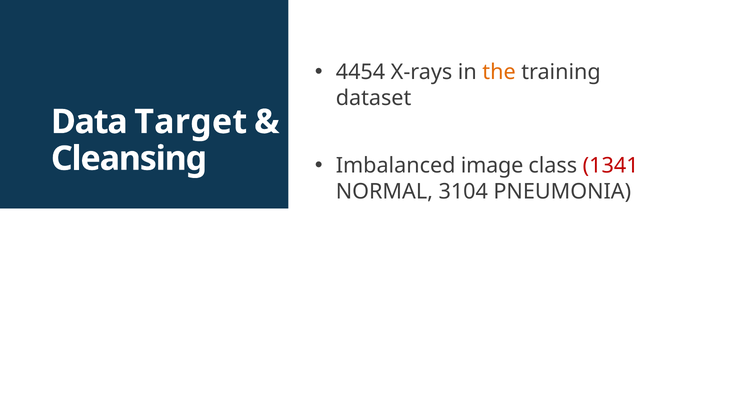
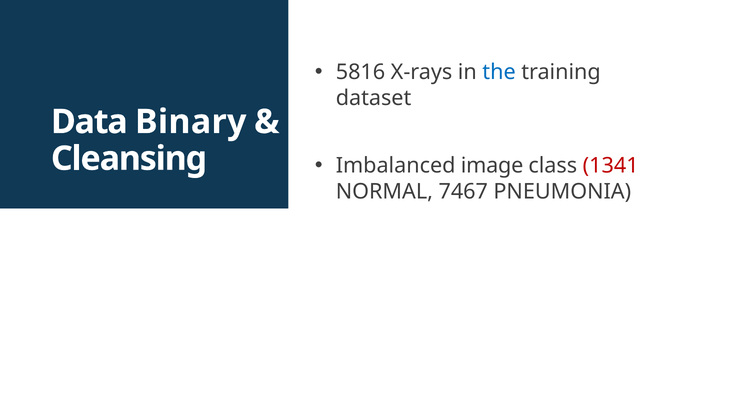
4454: 4454 -> 5816
the colour: orange -> blue
Target: Target -> Binary
3104: 3104 -> 7467
